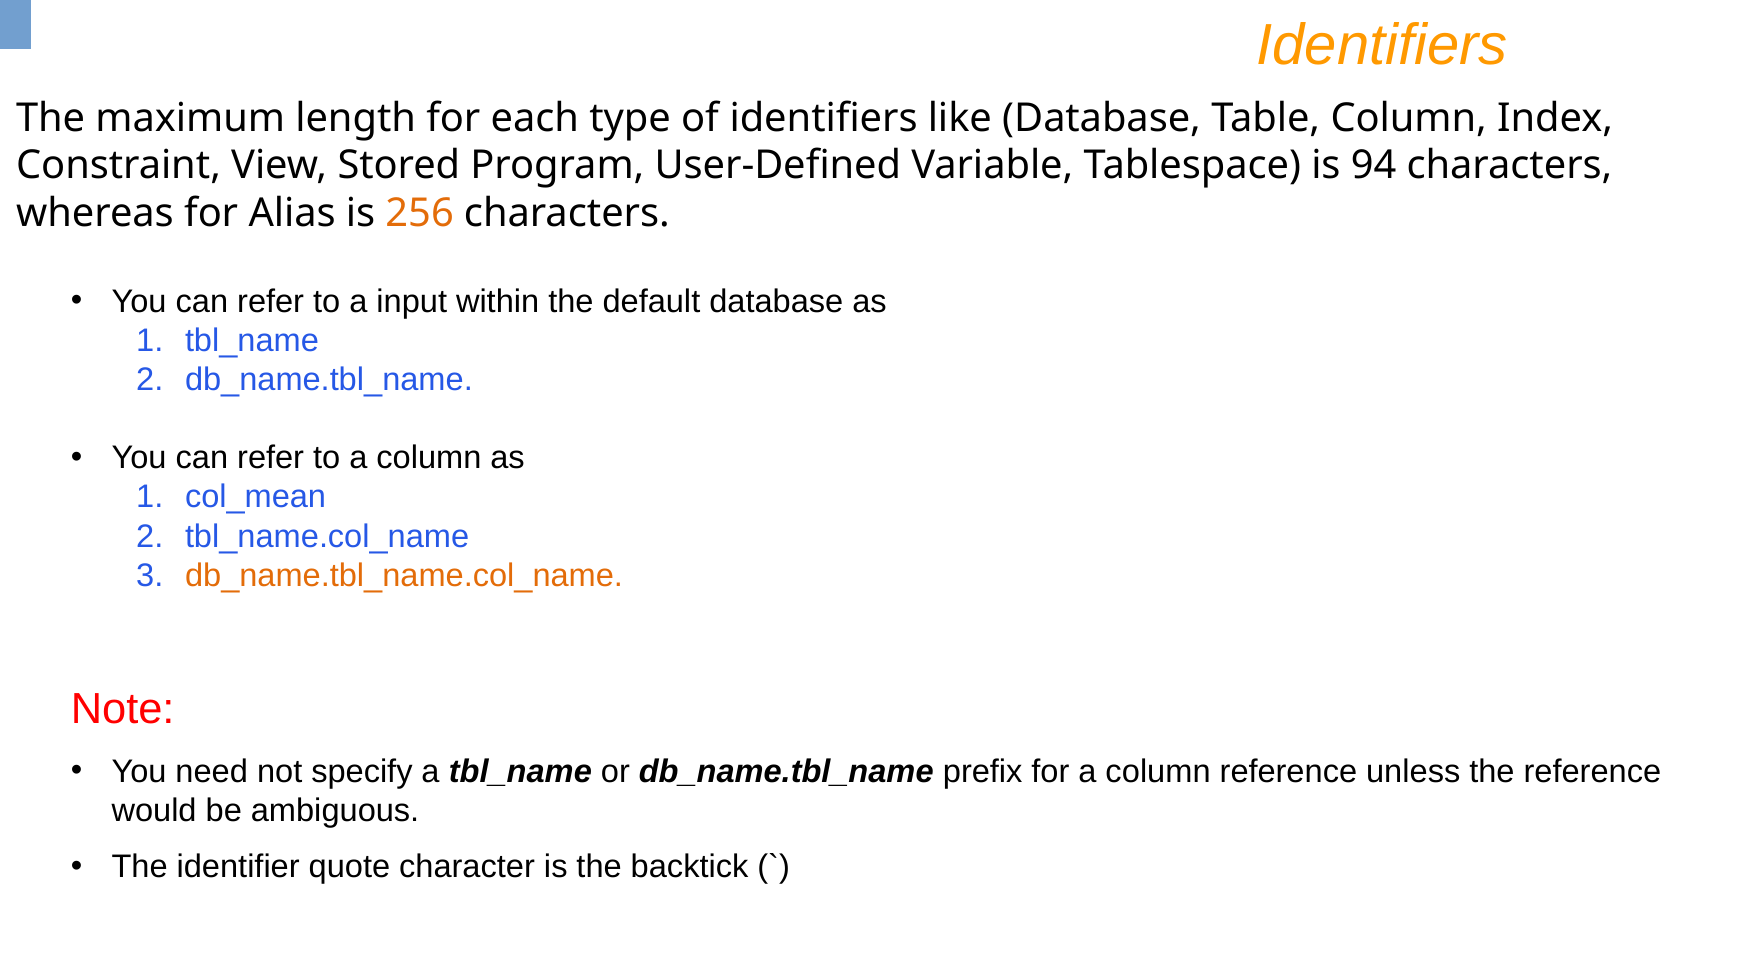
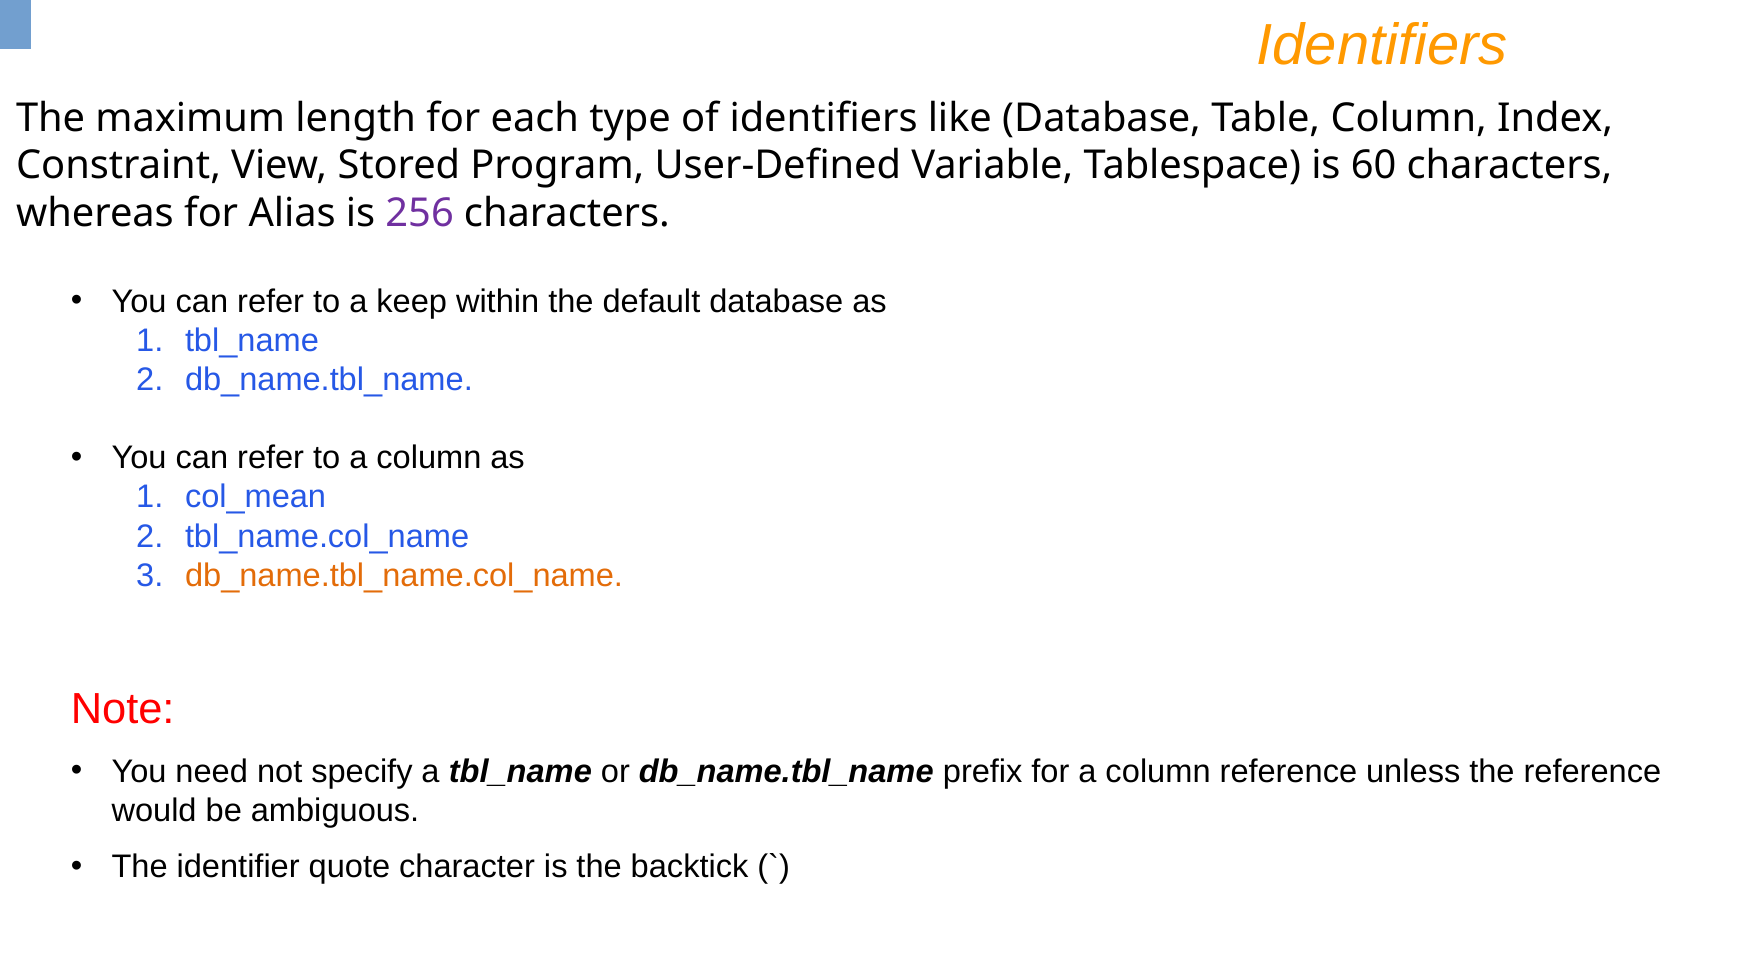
94: 94 -> 60
256 colour: orange -> purple
input: input -> keep
